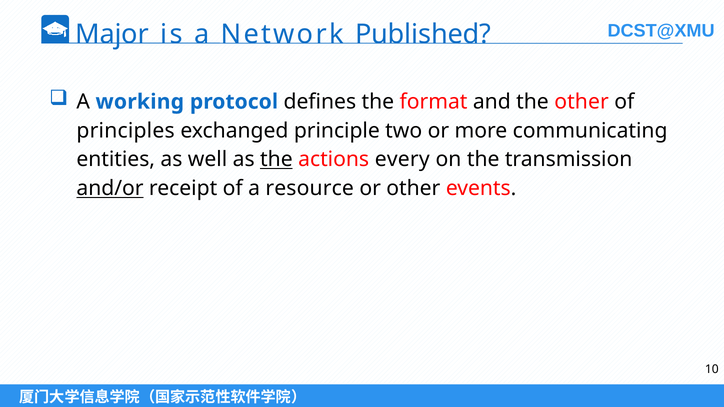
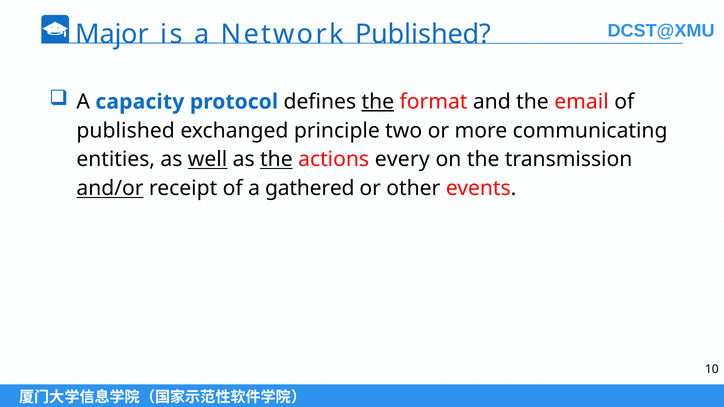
working: working -> capacity
the at (378, 102) underline: none -> present
the other: other -> email
principles at (126, 131): principles -> published
well underline: none -> present
resource: resource -> gathered
